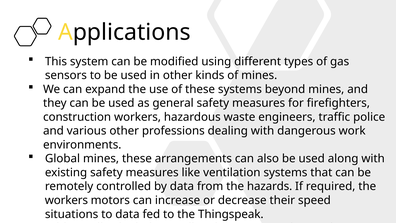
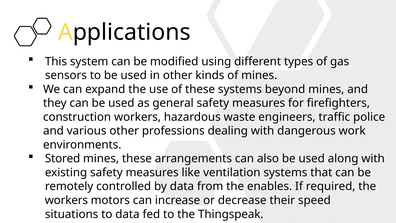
Global: Global -> Stored
hazards: hazards -> enables
